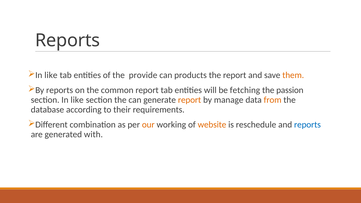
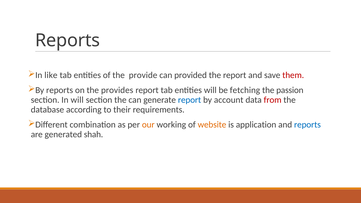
products: products -> provided
them colour: orange -> red
common: common -> provides
section In like: like -> will
report at (190, 100) colour: orange -> blue
manage: manage -> account
from colour: orange -> red
reschedule: reschedule -> application
with: with -> shah
